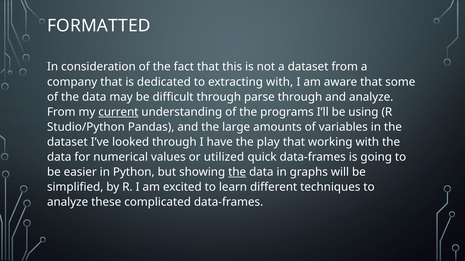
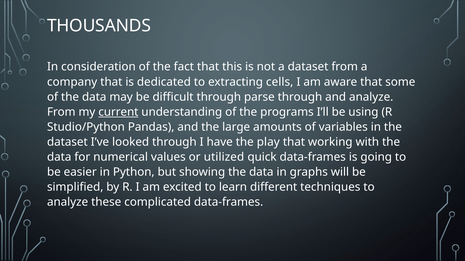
FORMATTED: FORMATTED -> THOUSANDS
extracting with: with -> cells
the at (237, 172) underline: present -> none
